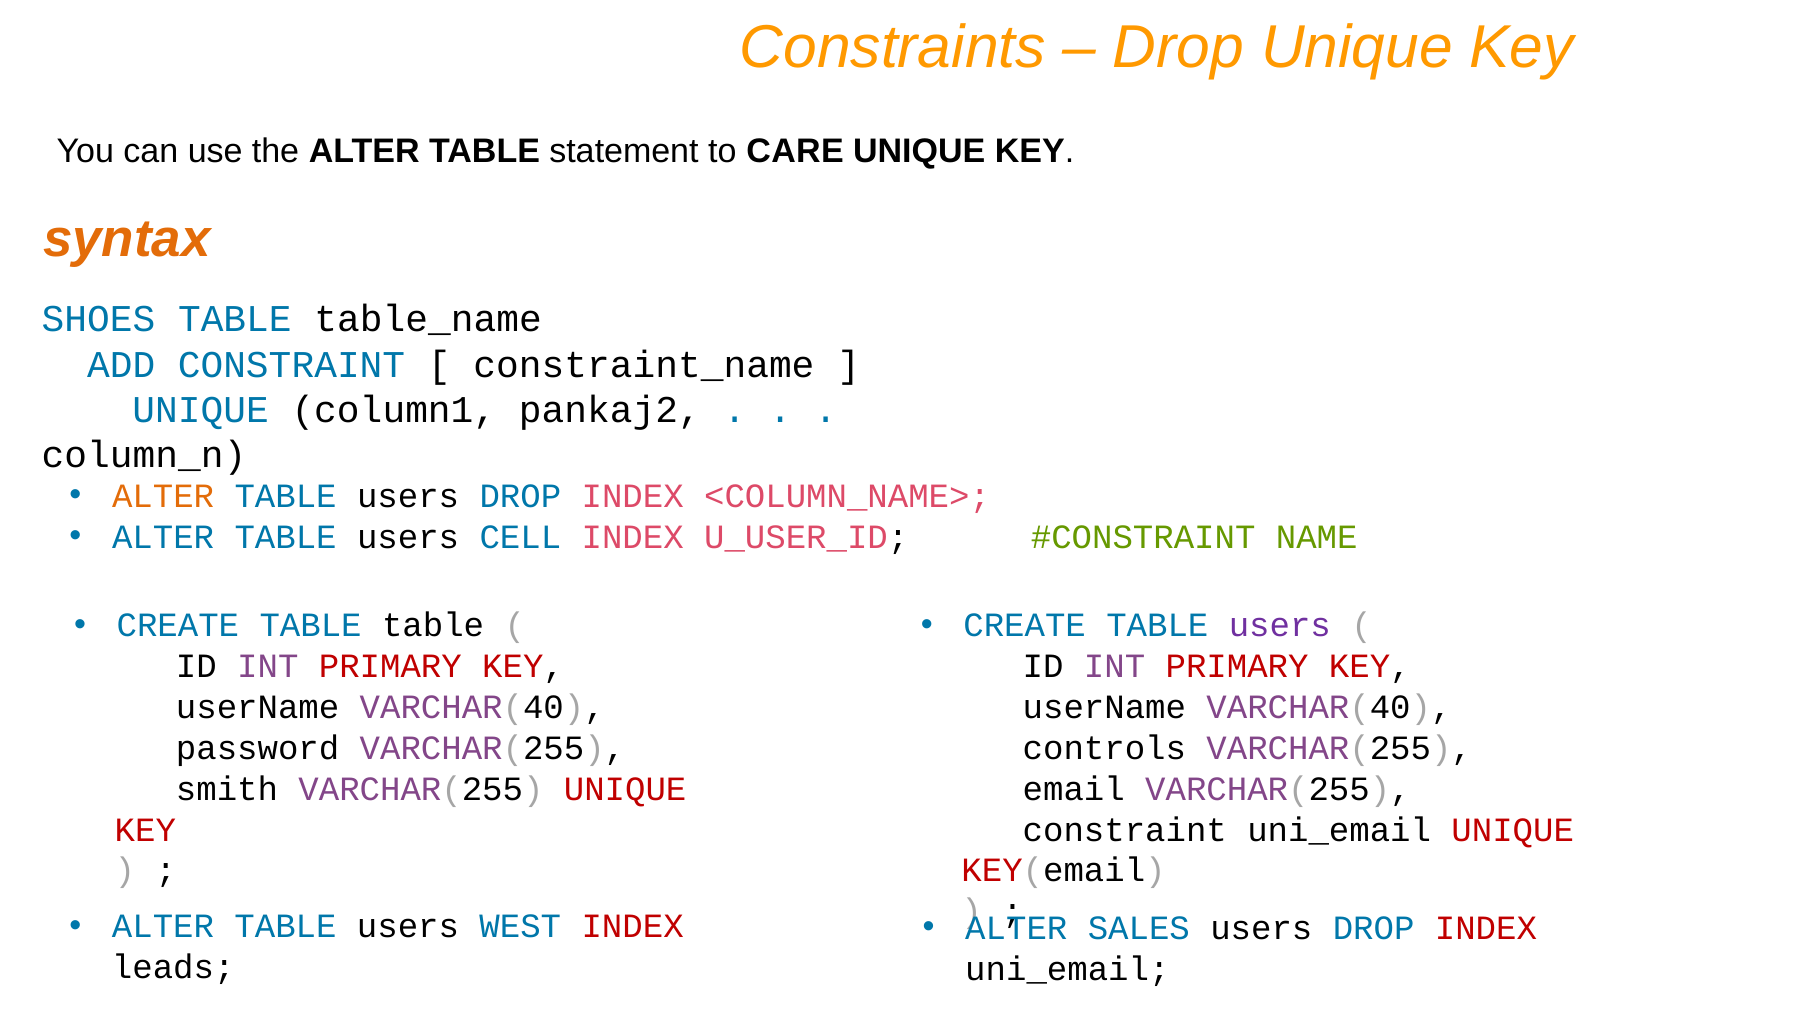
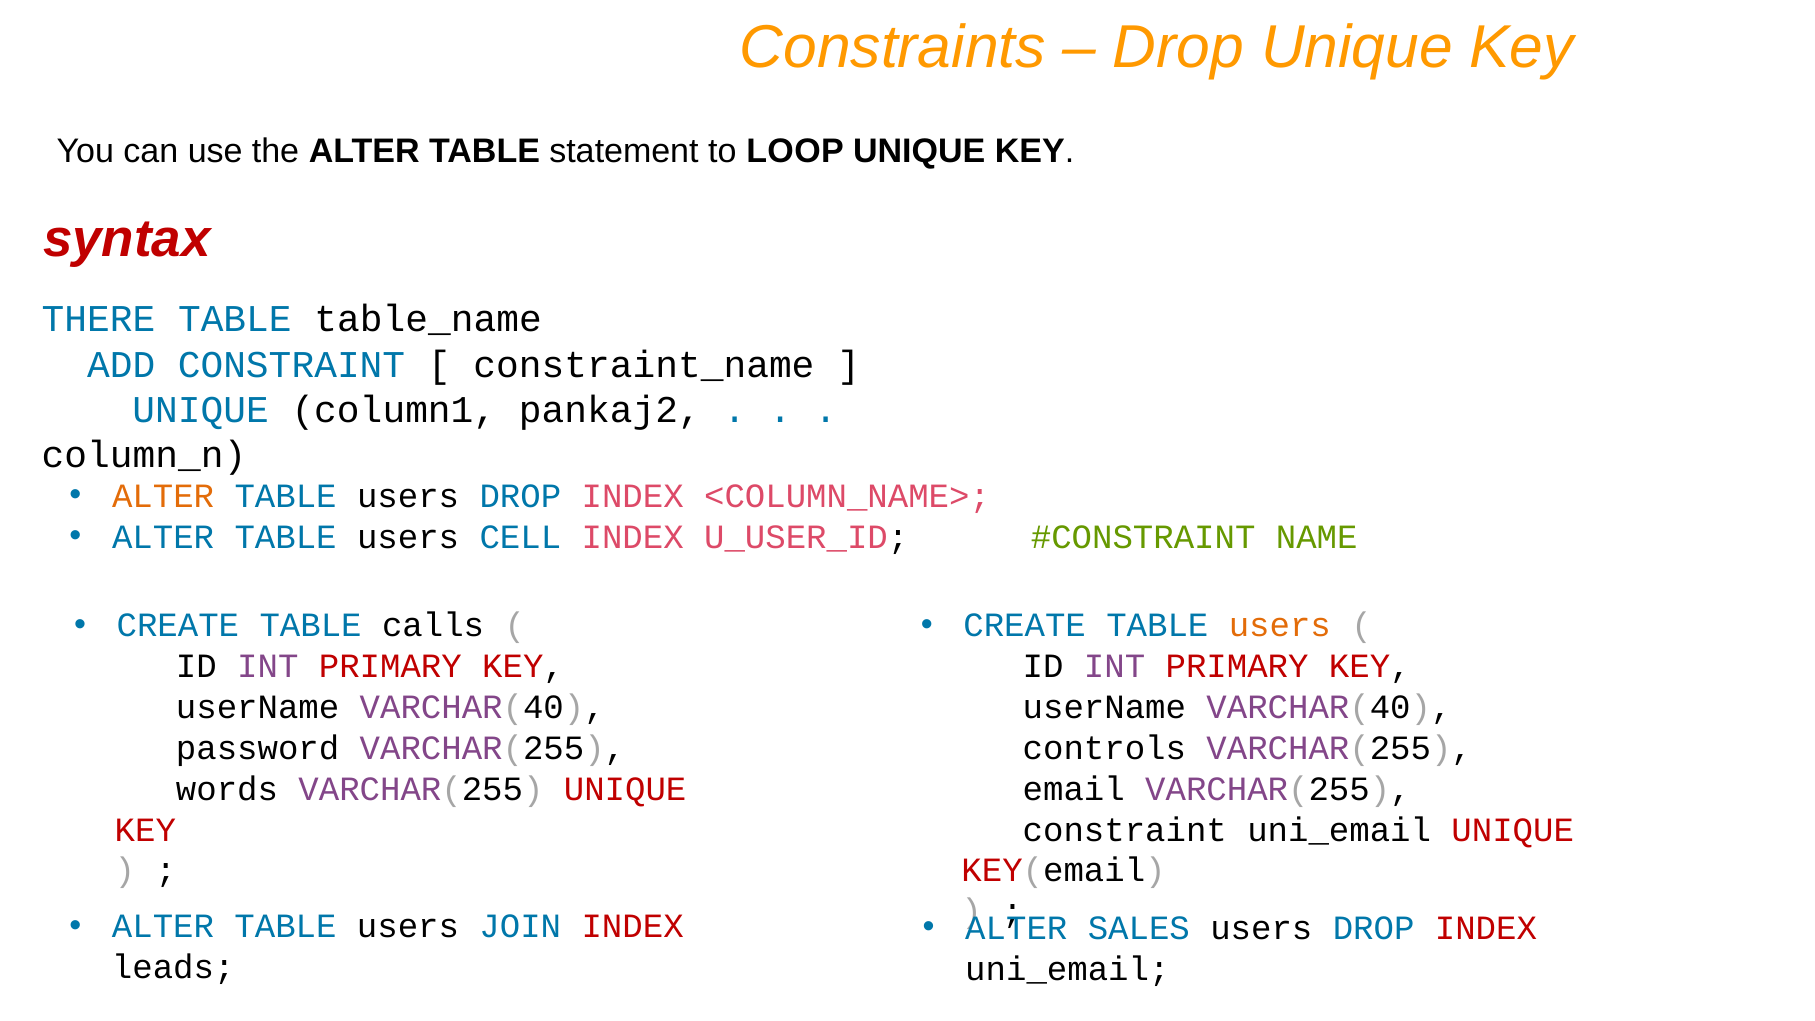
CARE: CARE -> LOOP
syntax colour: orange -> red
SHOES: SHOES -> THERE
TABLE table: table -> calls
users at (1280, 626) colour: purple -> orange
smith: smith -> words
WEST: WEST -> JOIN
